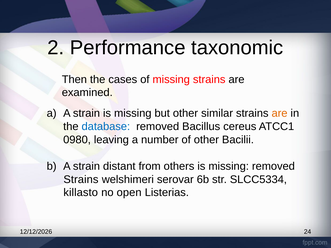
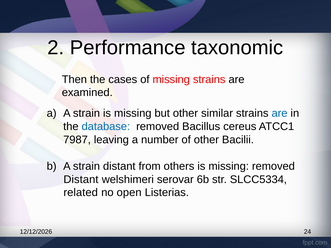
are at (280, 113) colour: orange -> blue
0980: 0980 -> 7987
Strains at (81, 180): Strains -> Distant
killasto: killasto -> related
